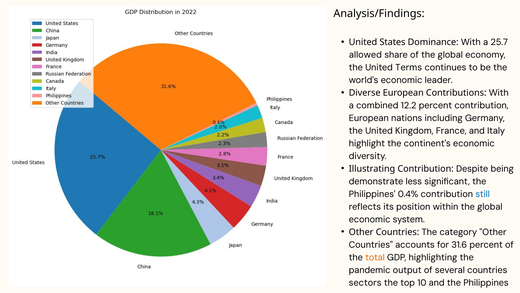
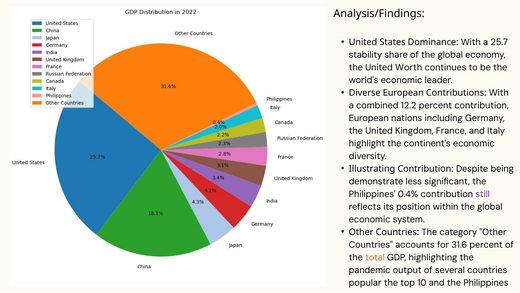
allowed: allowed -> stability
Terms: Terms -> Worth
still colour: blue -> purple
sectors: sectors -> popular
